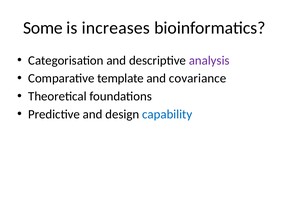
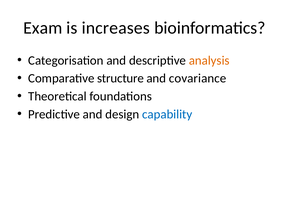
Some: Some -> Exam
analysis colour: purple -> orange
template: template -> structure
